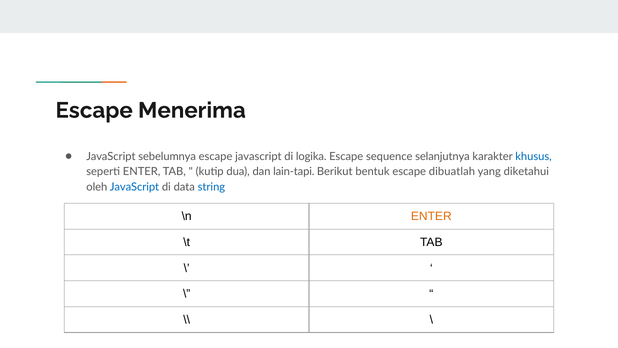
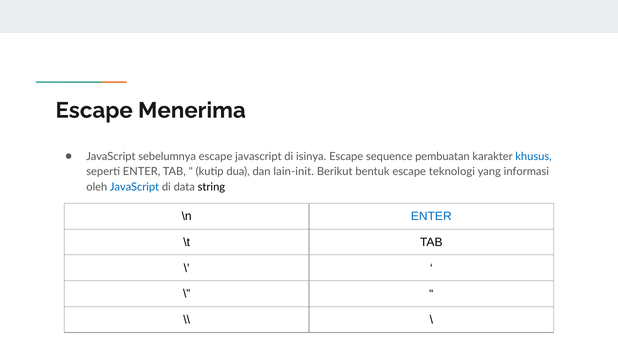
logika: logika -> isinya
selanjutnya: selanjutnya -> pembuatan
lain-tapi: lain-tapi -> lain-init
dibuatlah: dibuatlah -> teknologi
diketahui: diketahui -> informasi
string colour: blue -> black
ENTER at (431, 216) colour: orange -> blue
